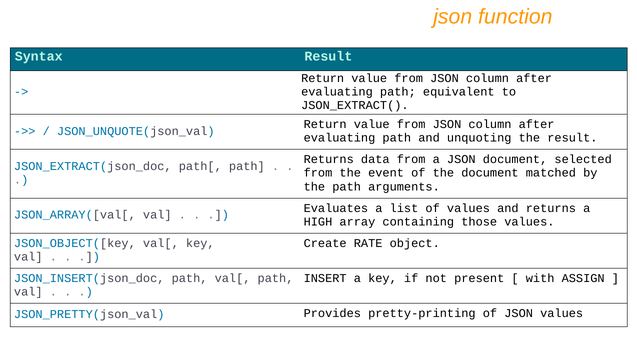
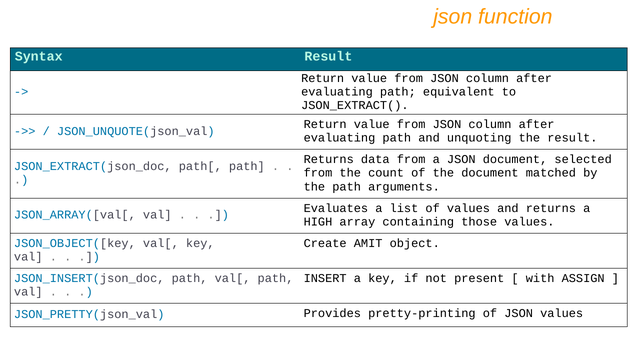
event: event -> count
RATE: RATE -> AMIT
